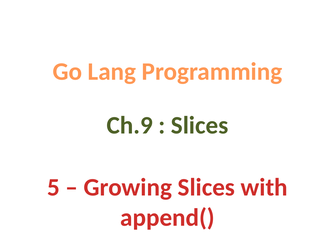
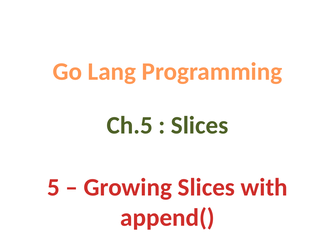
Ch.9: Ch.9 -> Ch.5
